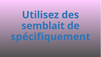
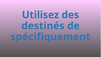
semblait: semblait -> destinés
